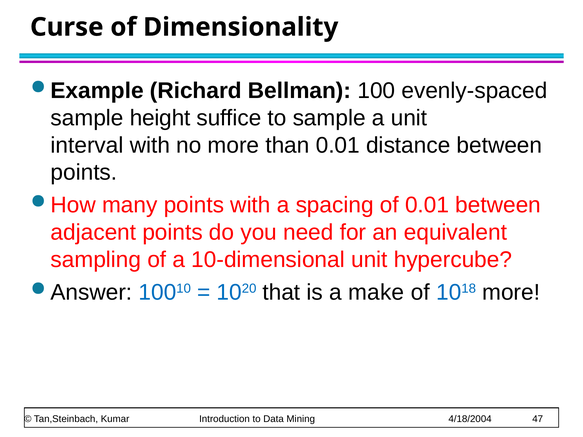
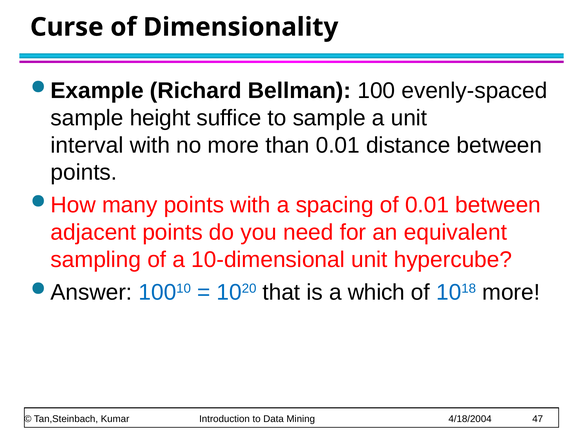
make: make -> which
